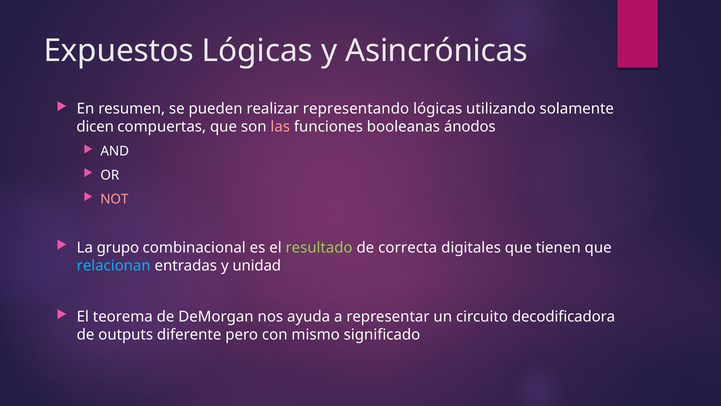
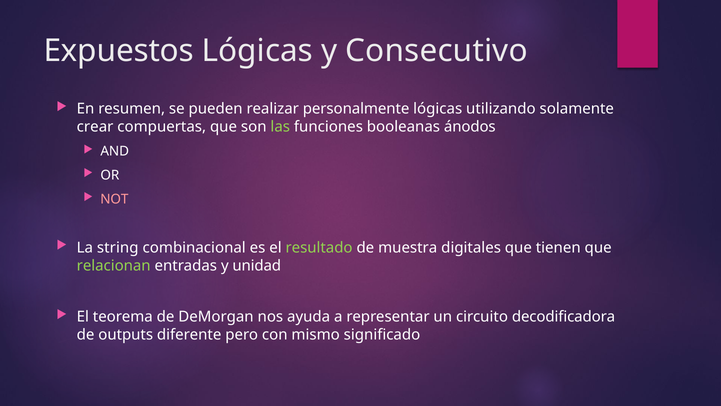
Asincrónicas: Asincrónicas -> Consecutivo
representando: representando -> personalmente
dicen: dicen -> crear
las colour: pink -> light green
grupo: grupo -> string
correcta: correcta -> muestra
relacionan colour: light blue -> light green
